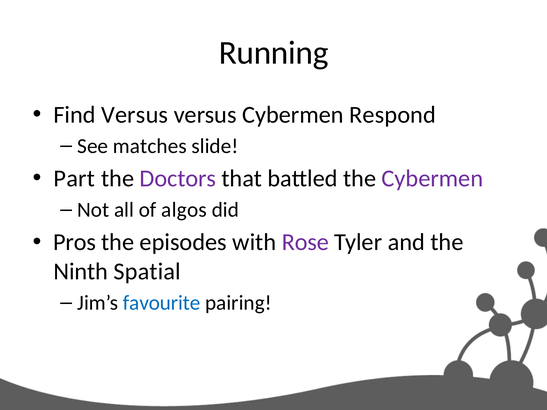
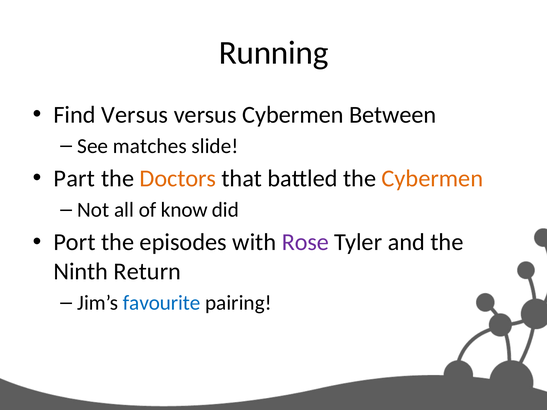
Respond: Respond -> Between
Doctors colour: purple -> orange
Cybermen at (432, 179) colour: purple -> orange
algos: algos -> know
Pros: Pros -> Port
Spatial: Spatial -> Return
